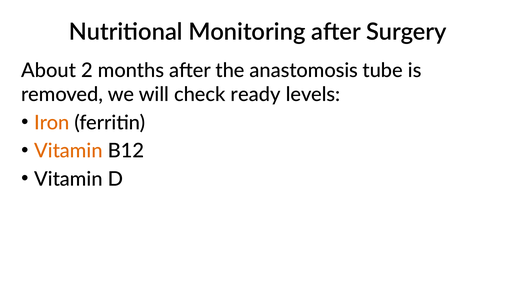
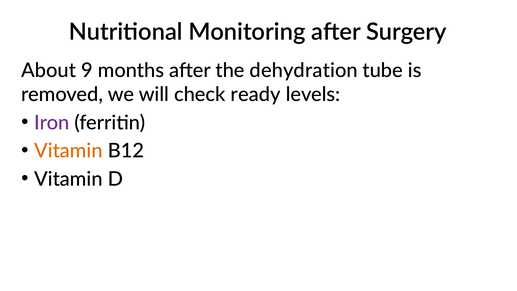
2: 2 -> 9
anastomosis: anastomosis -> dehydration
Iron colour: orange -> purple
